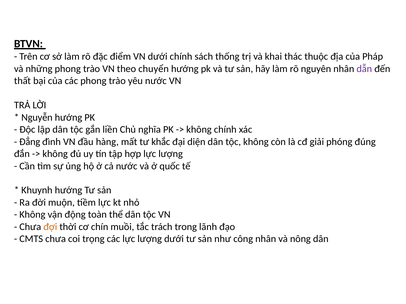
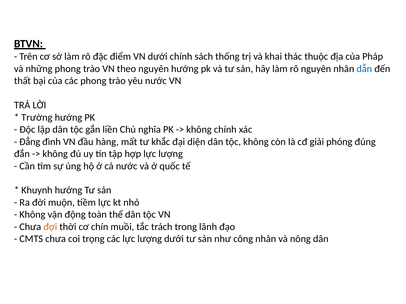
theo chuyển: chuyển -> nguyên
dẫn colour: purple -> blue
Nguyễn: Nguyễn -> Trường
